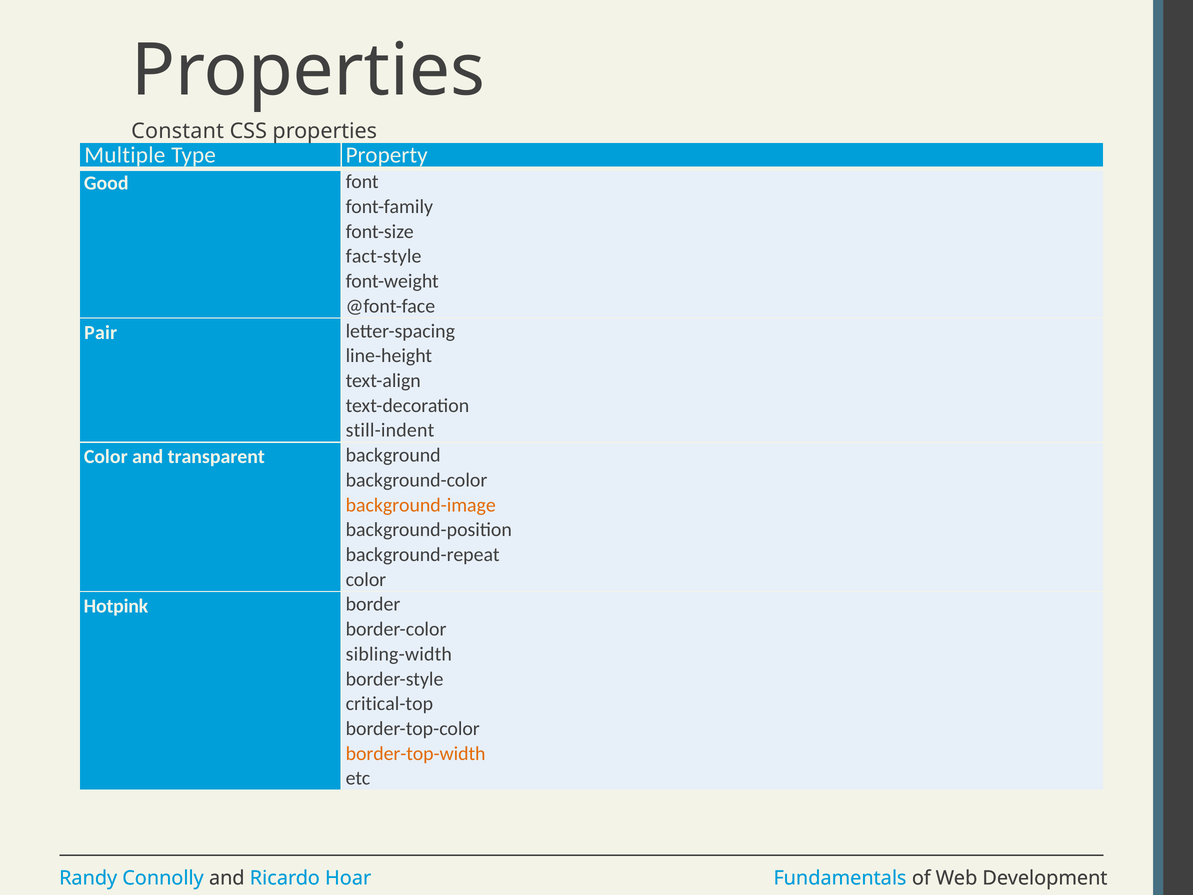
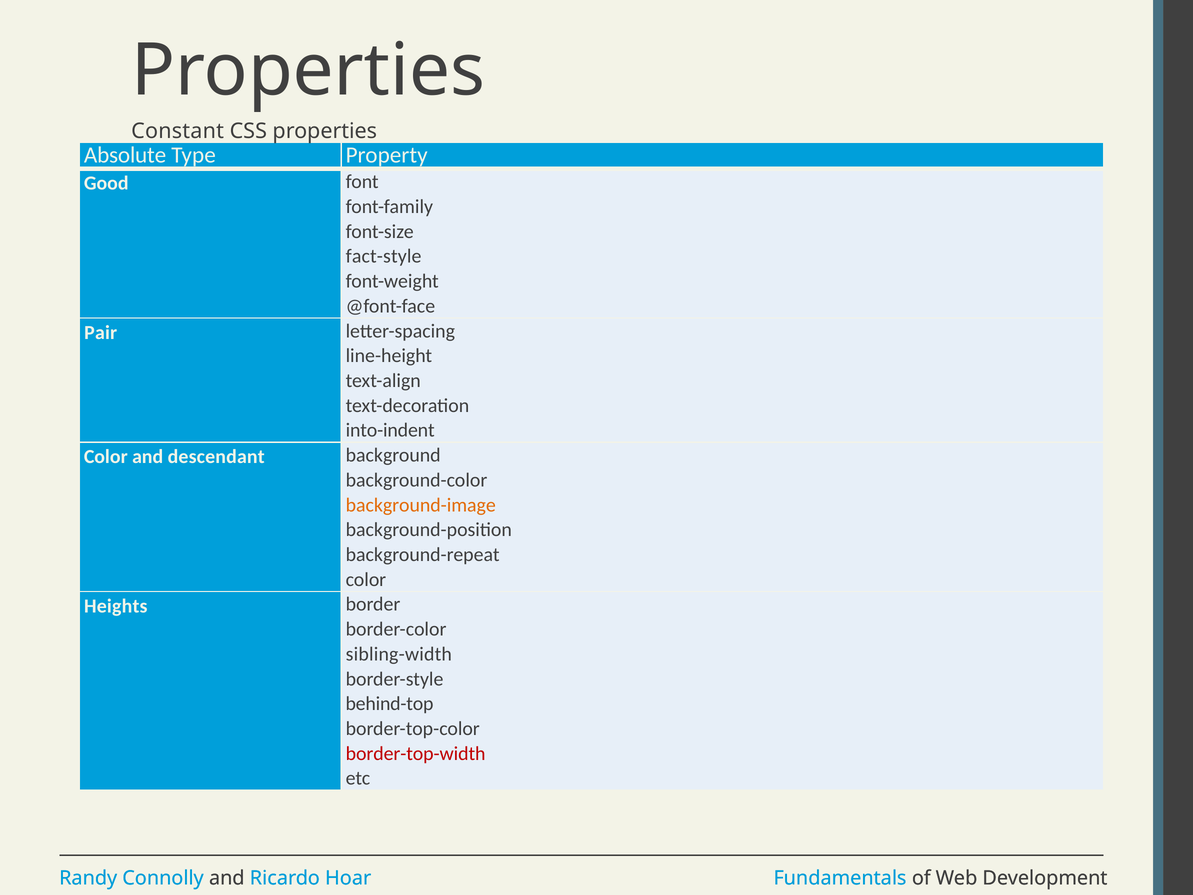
Multiple: Multiple -> Absolute
still-indent: still-indent -> into-indent
transparent: transparent -> descendant
Hotpink: Hotpink -> Heights
critical-top: critical-top -> behind-top
border-top-width colour: orange -> red
